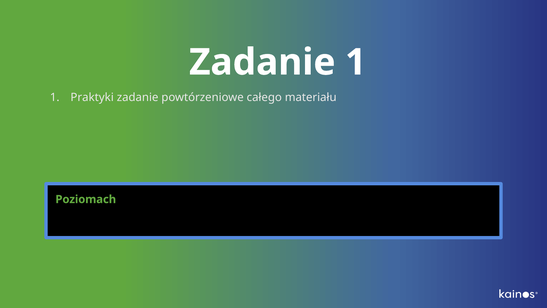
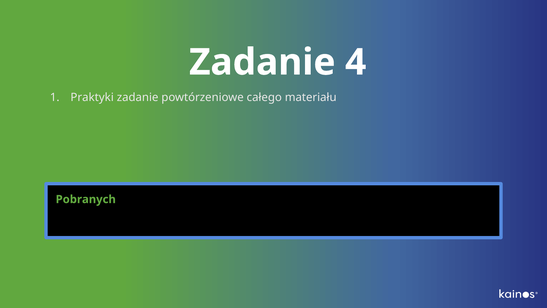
Zadanie 1: 1 -> 4
Poziomach: Poziomach -> Pobranych
